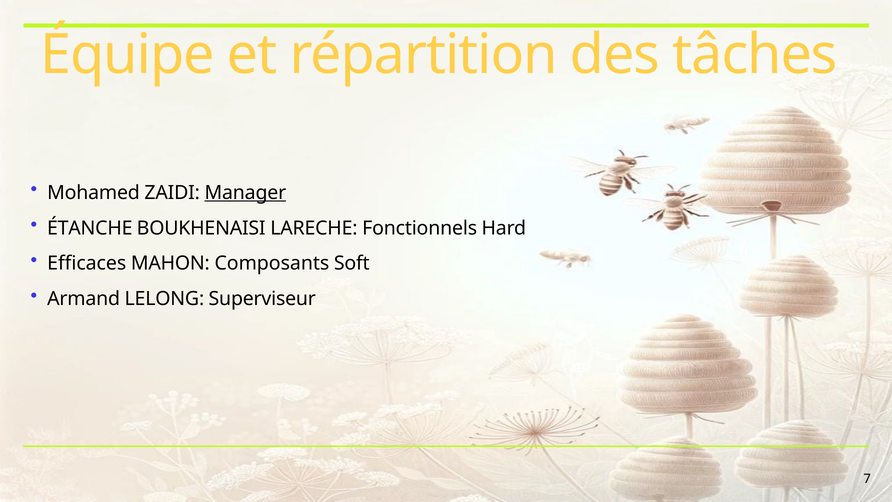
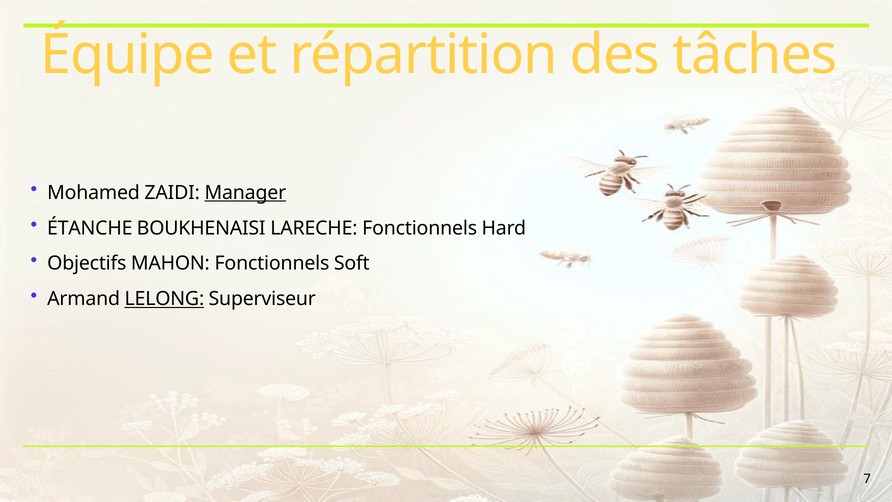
Efficaces: Efficaces -> Objectifs
MAHON Composants: Composants -> Fonctionnels
LELONG underline: none -> present
